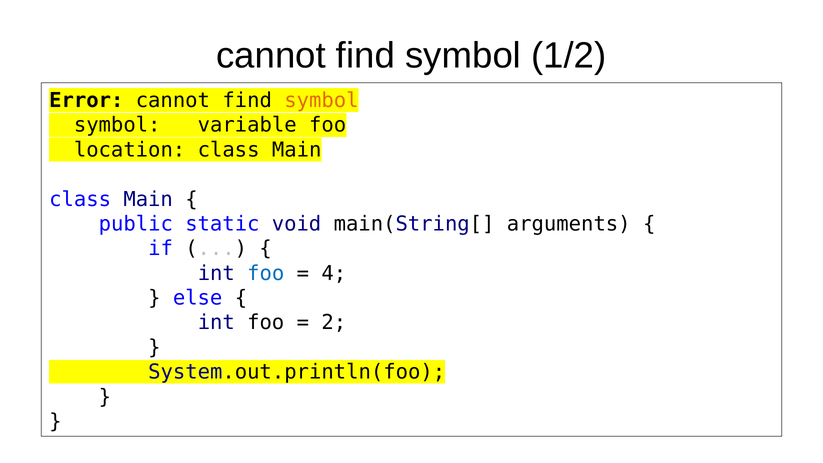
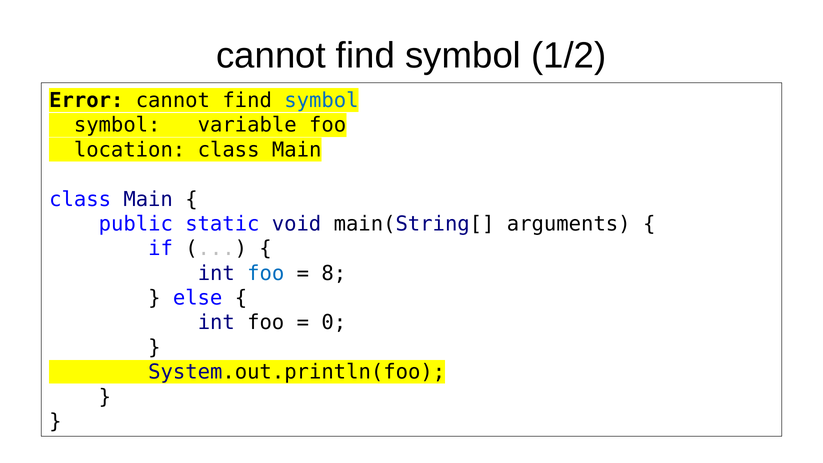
symbol at (321, 100) colour: orange -> blue
4: 4 -> 8
2: 2 -> 0
